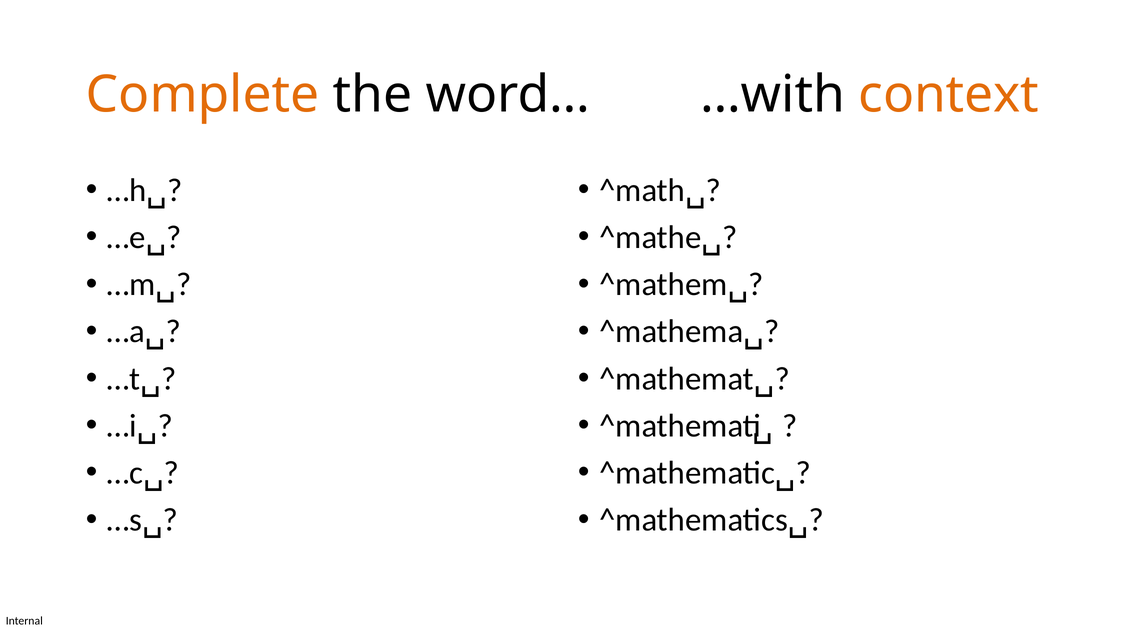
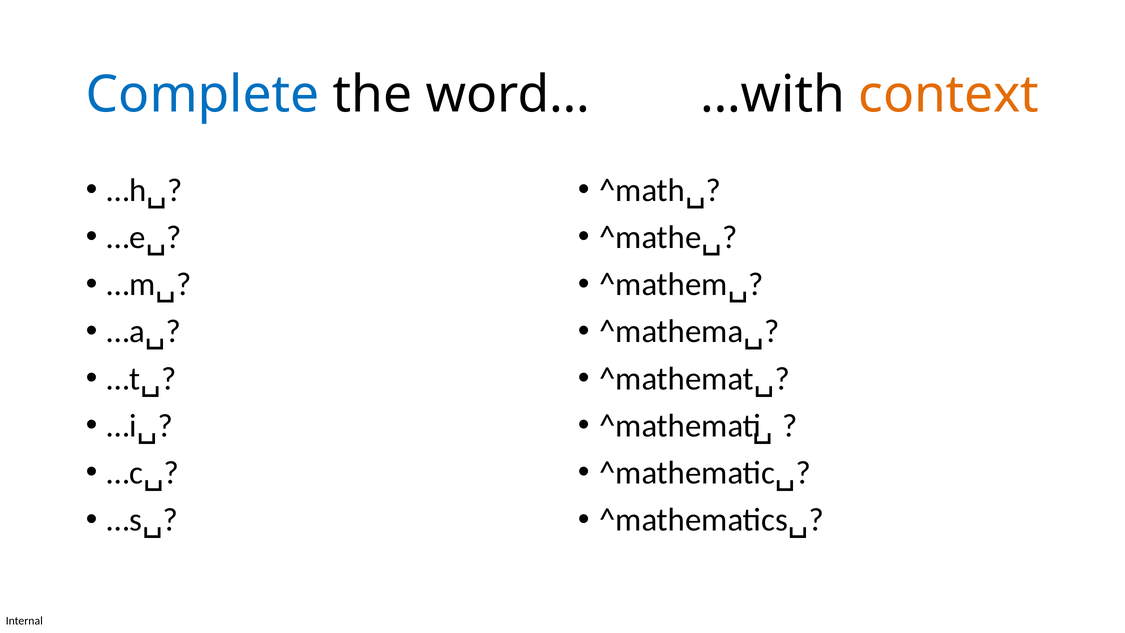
Complete colour: orange -> blue
